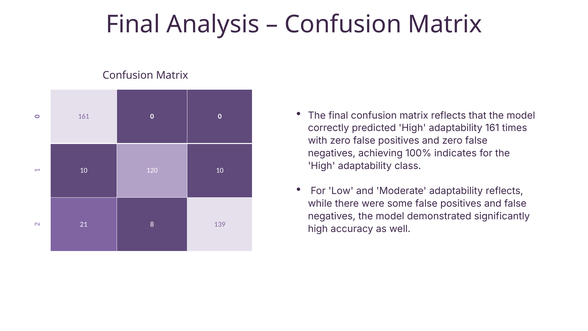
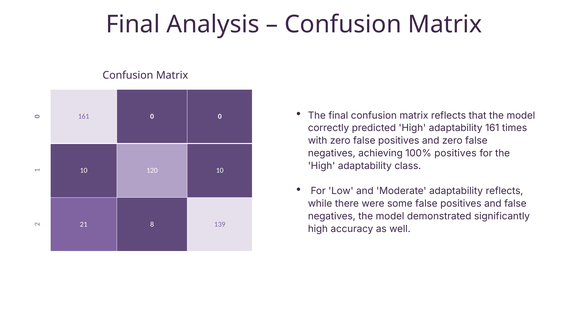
100% indicates: indicates -> positives
